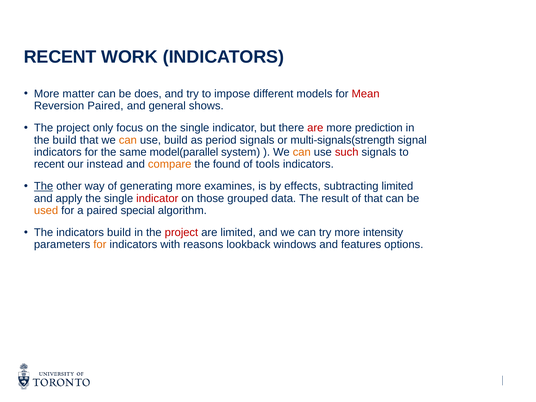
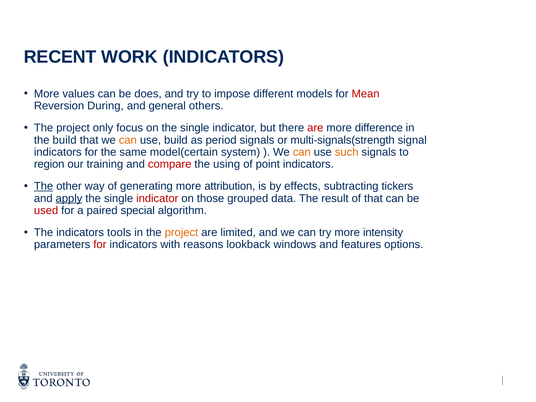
matter: matter -> values
Reversion Paired: Paired -> During
shows: shows -> others
prediction: prediction -> difference
model(parallel: model(parallel -> model(certain
such colour: red -> orange
recent at (49, 164): recent -> region
instead: instead -> training
compare colour: orange -> red
found: found -> using
tools: tools -> point
examines: examines -> attribution
subtracting limited: limited -> tickers
apply underline: none -> present
used colour: orange -> red
indicators build: build -> tools
project at (181, 233) colour: red -> orange
for at (100, 245) colour: orange -> red
